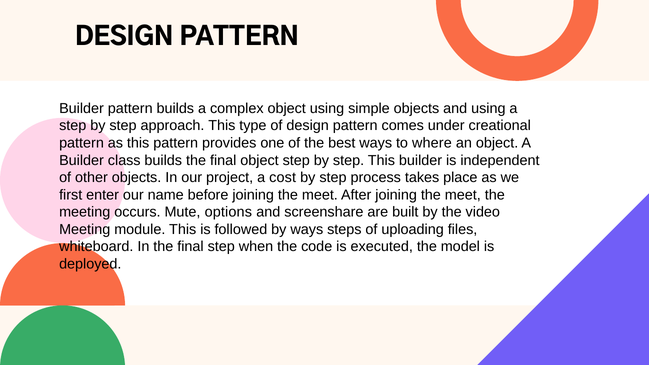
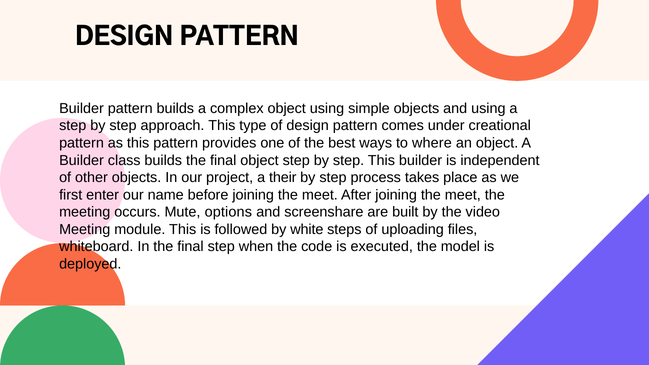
cost: cost -> their
by ways: ways -> white
